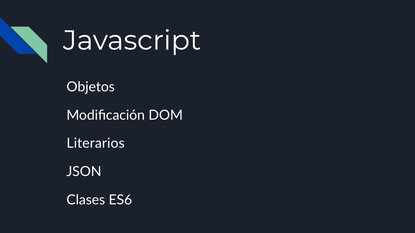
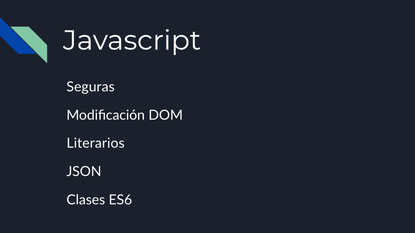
Objetos: Objetos -> Seguras
